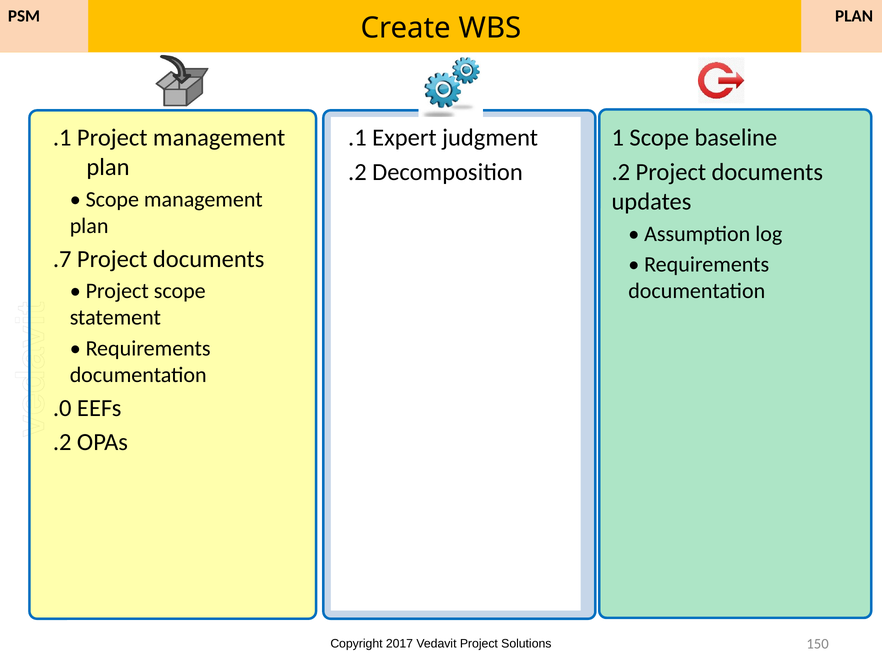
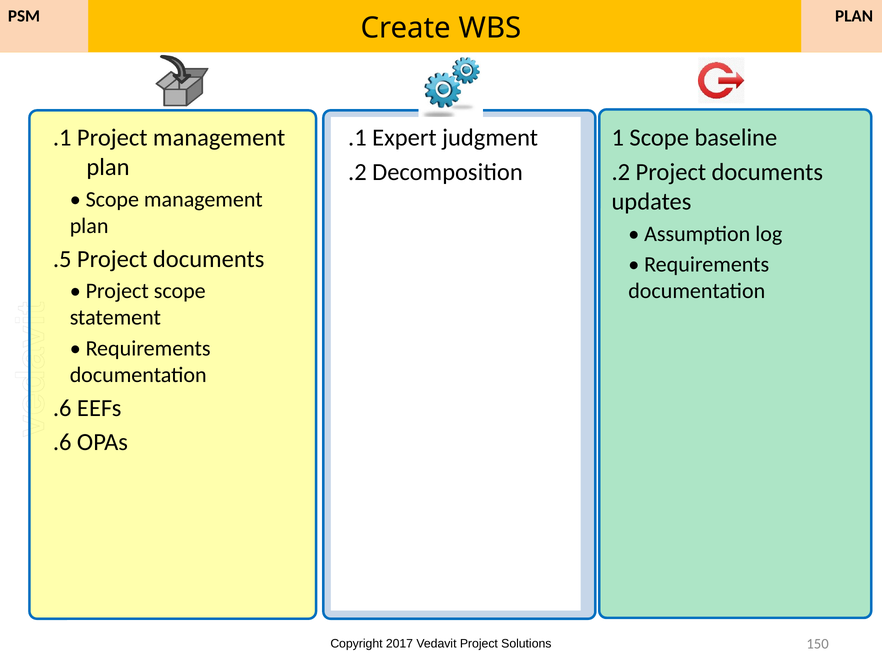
.7: .7 -> .5
.0 at (62, 408): .0 -> .6
.2 at (62, 442): .2 -> .6
